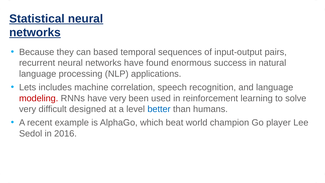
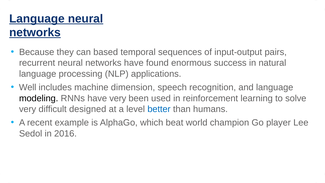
Statistical at (37, 19): Statistical -> Language
Lets: Lets -> Well
correlation: correlation -> dimension
modeling colour: red -> black
